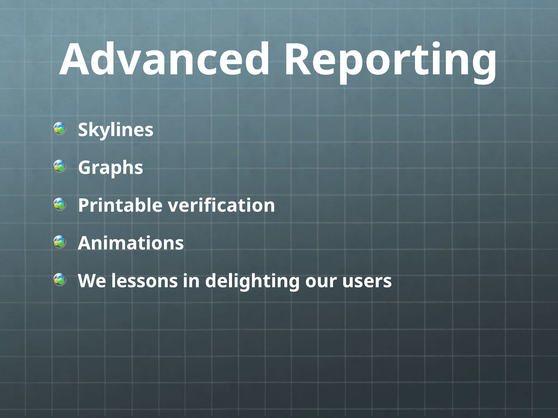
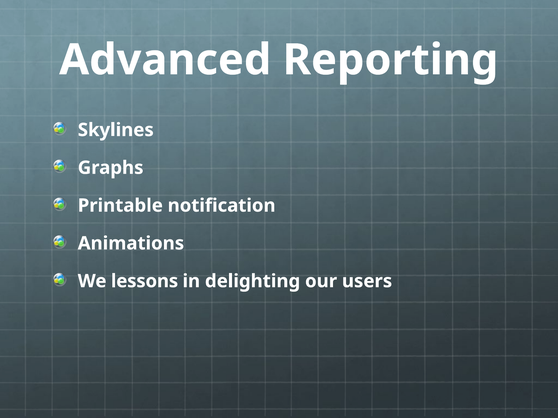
verification: verification -> notification
